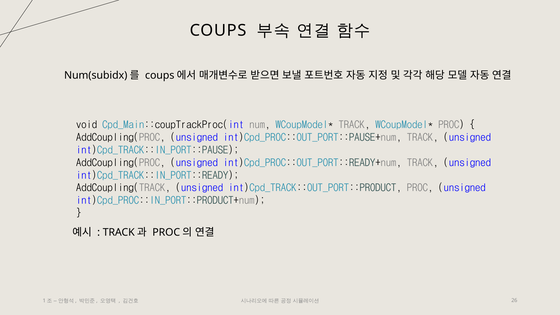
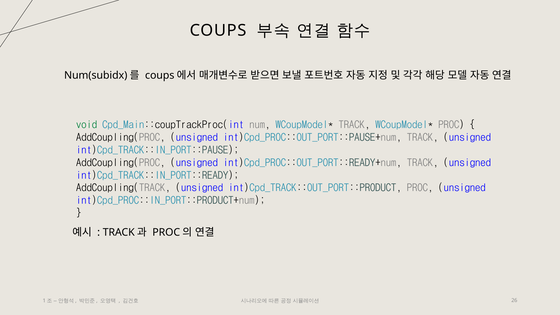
void colour: black -> green
